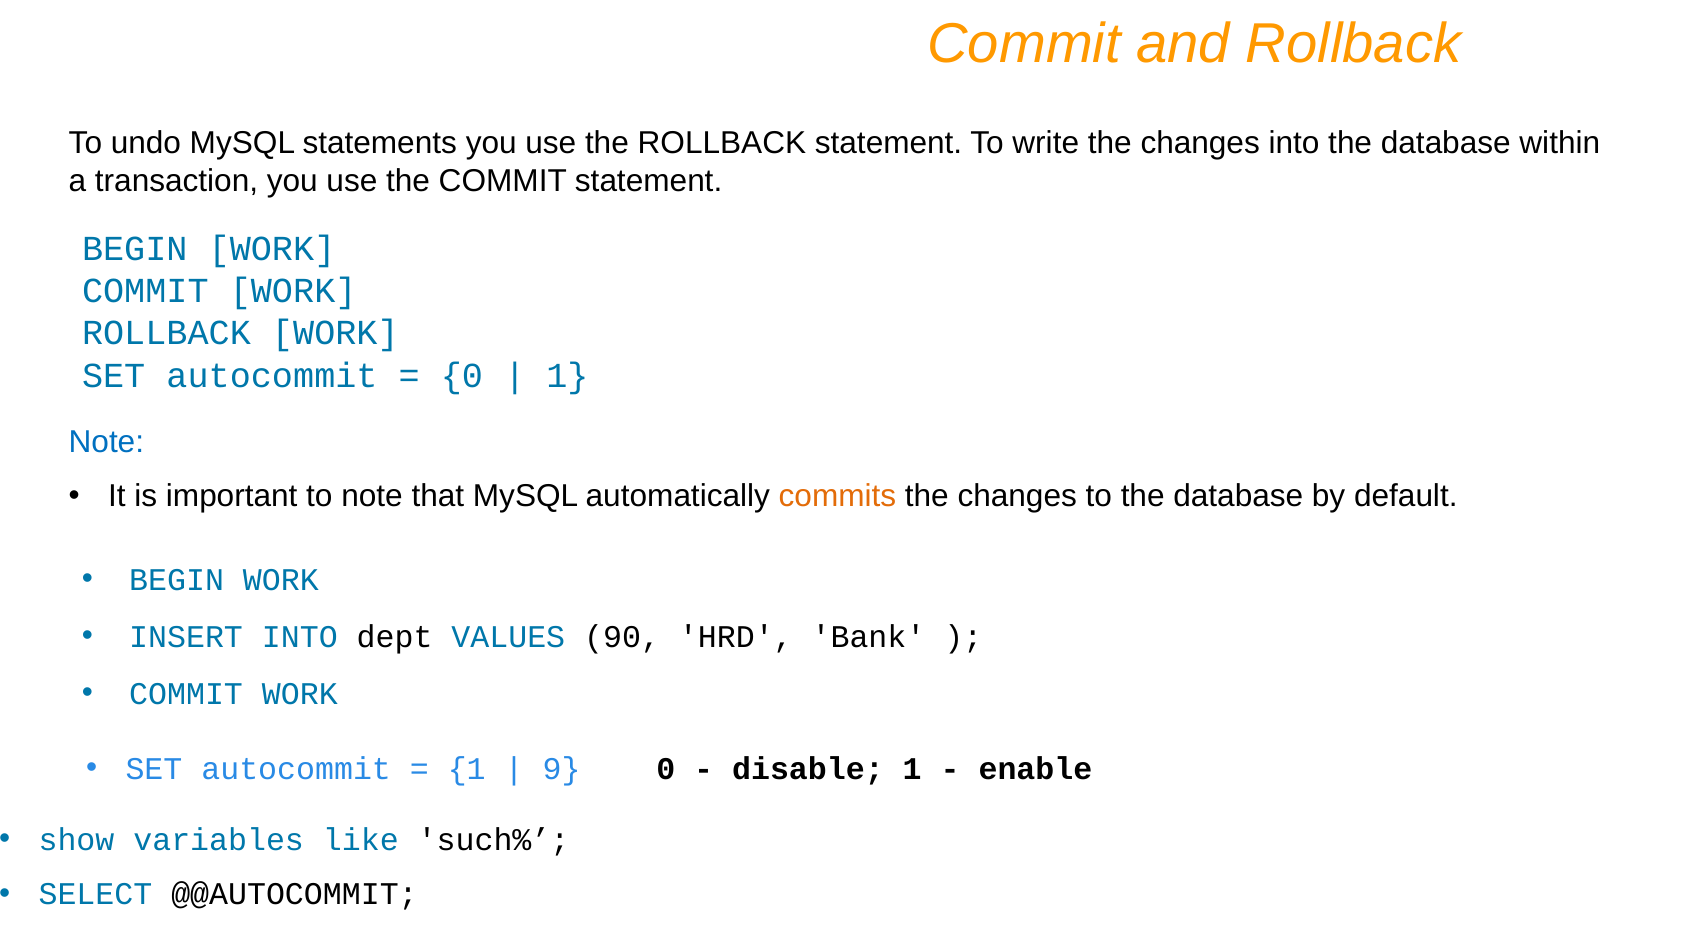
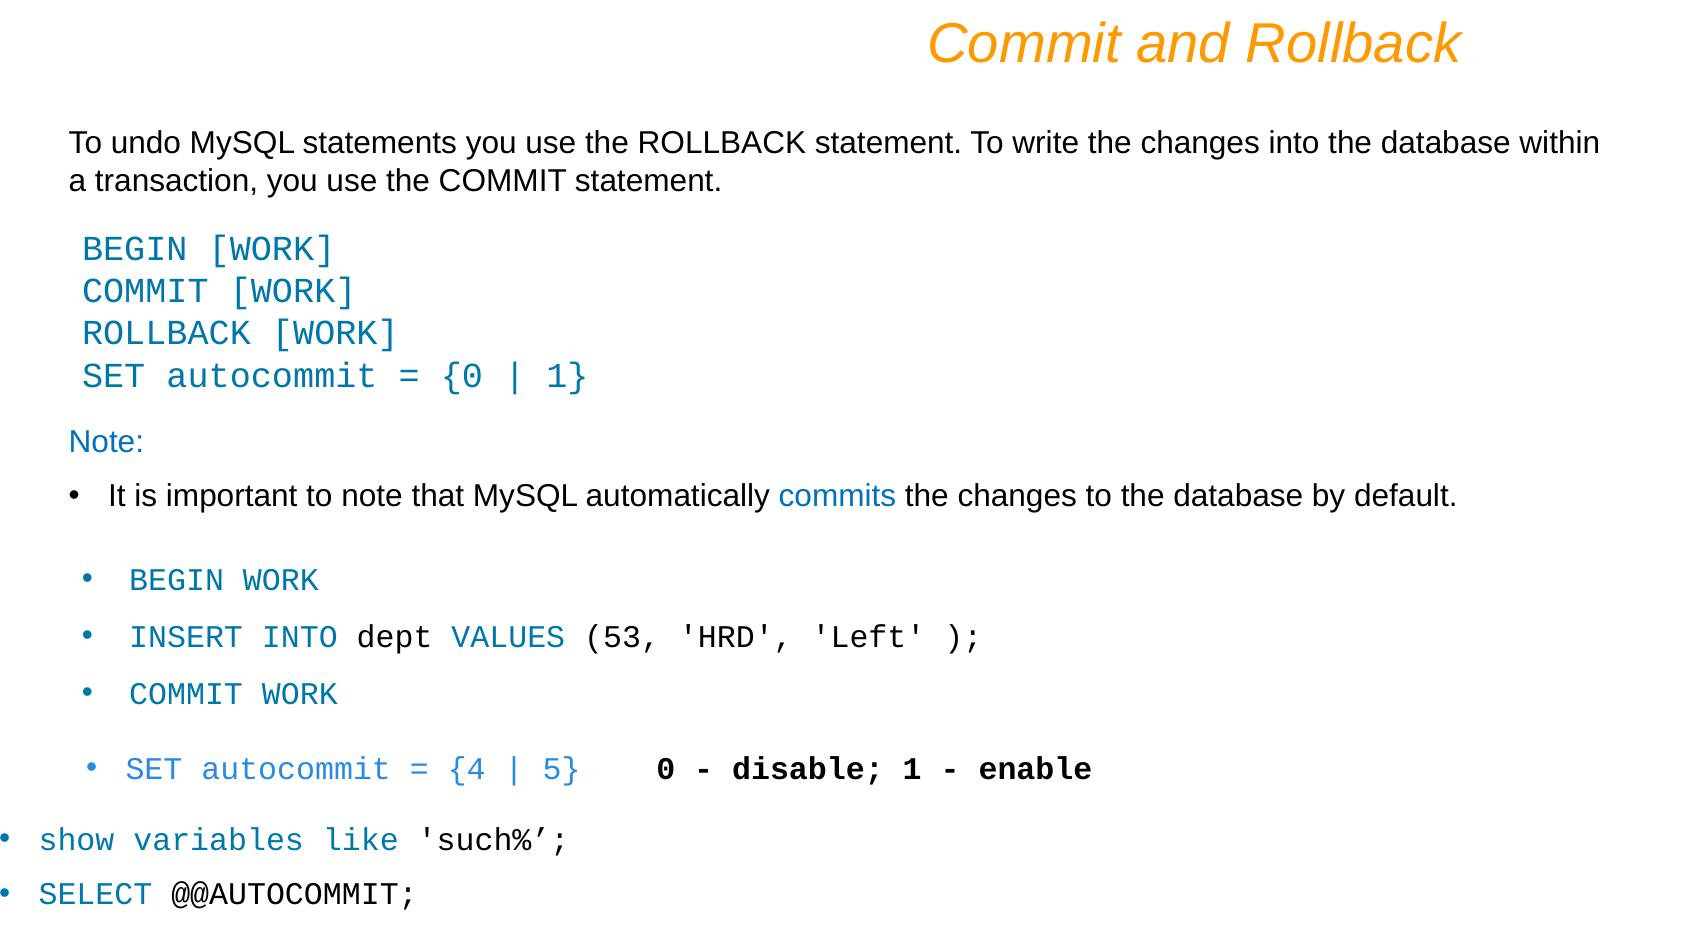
commits colour: orange -> blue
90: 90 -> 53
Bank: Bank -> Left
1 at (467, 769): 1 -> 4
9: 9 -> 5
